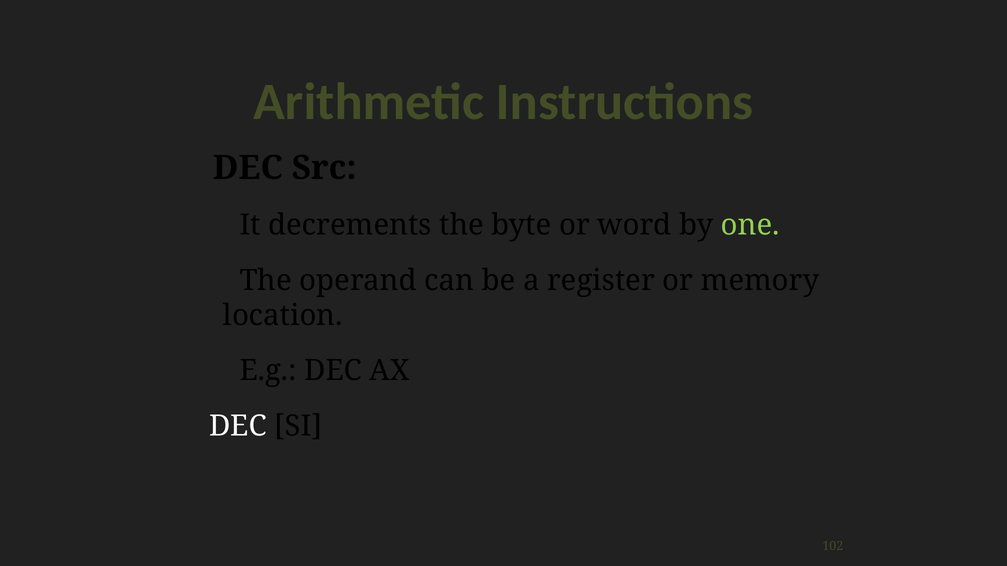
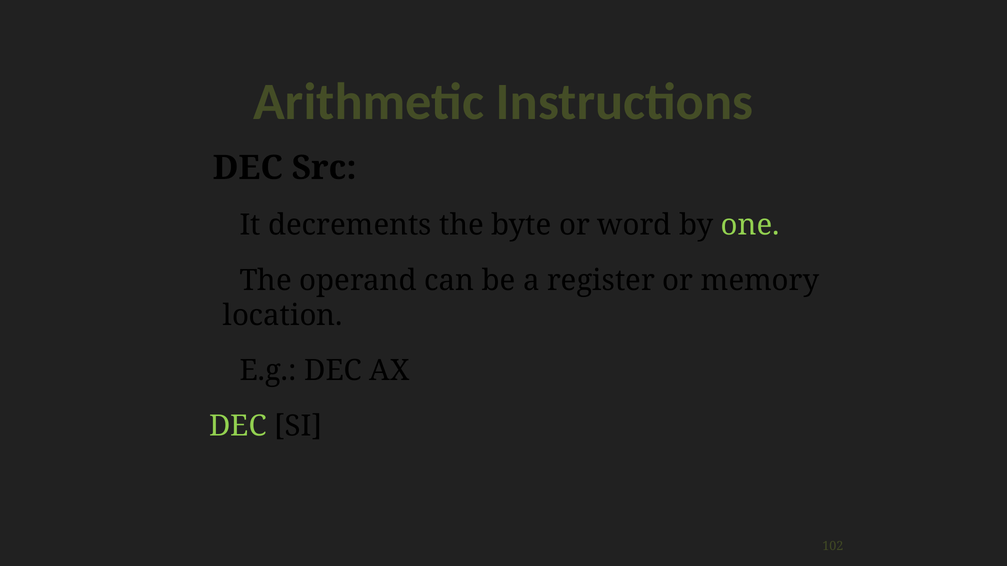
DEC at (238, 426) colour: white -> light green
